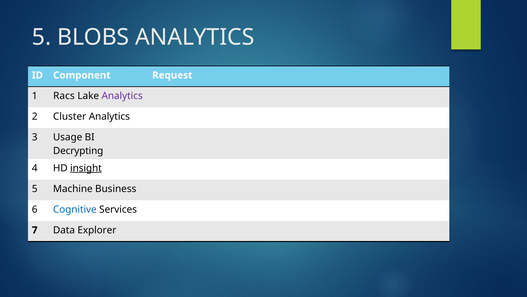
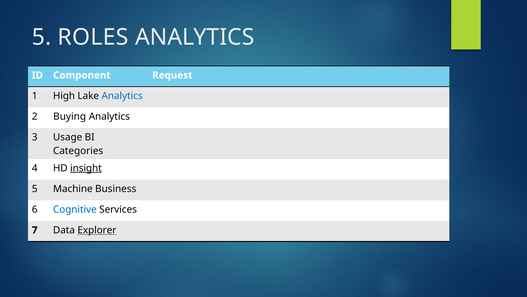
BLOBS: BLOBS -> ROLES
Racs: Racs -> High
Analytics at (122, 96) colour: purple -> blue
Cluster: Cluster -> Buying
Decrypting: Decrypting -> Categories
Explorer underline: none -> present
